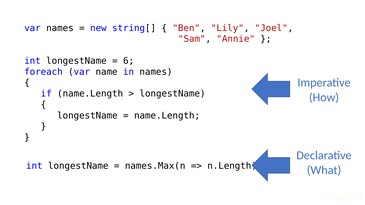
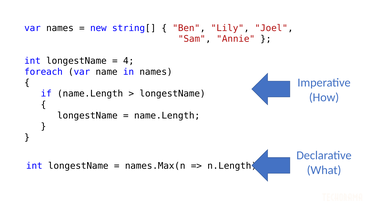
6: 6 -> 4
